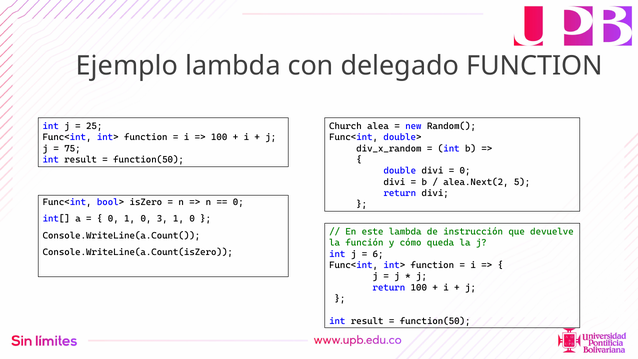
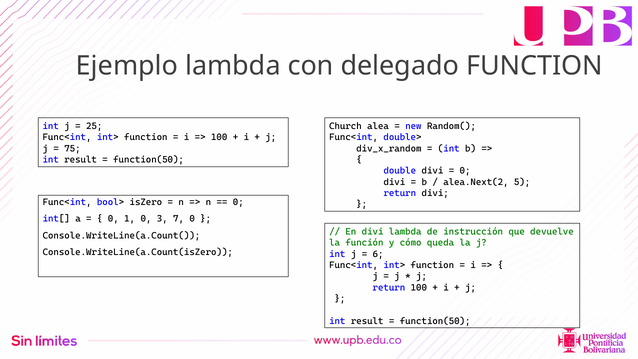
3 1: 1 -> 7
En este: este -> divi
